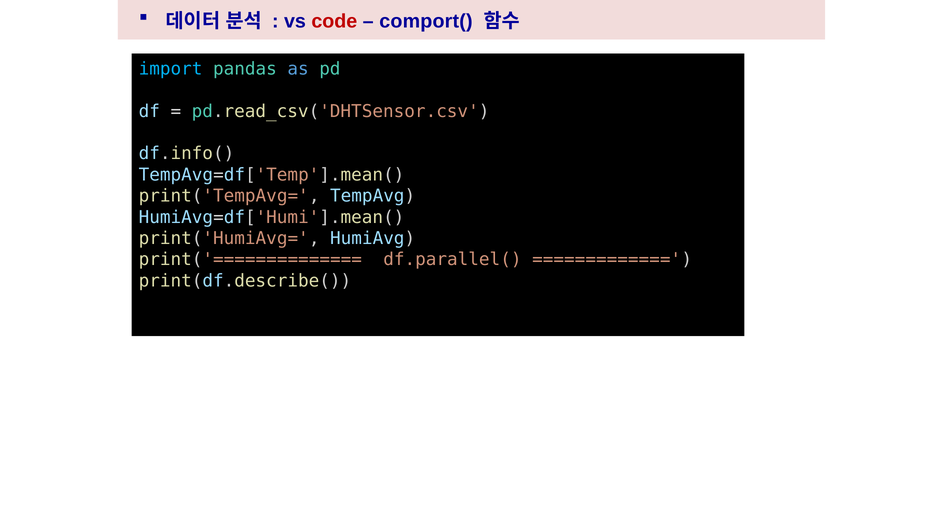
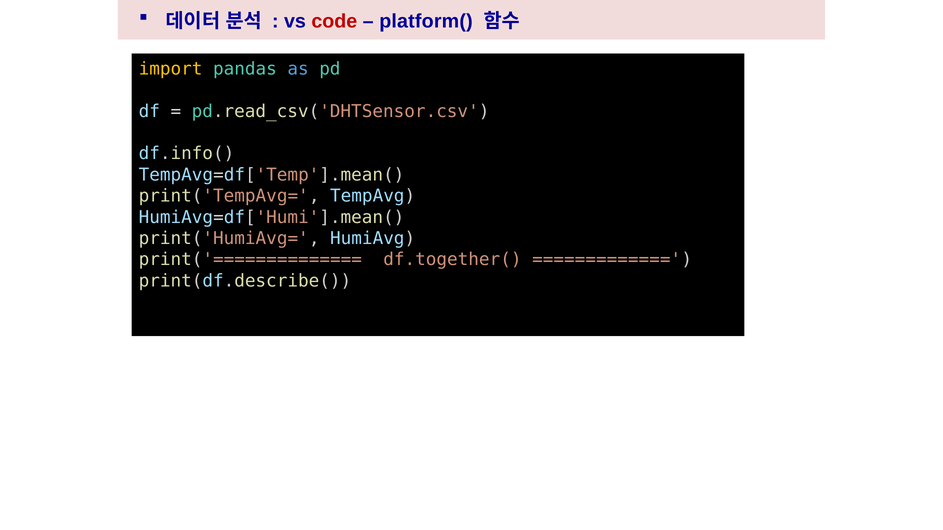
comport(: comport( -> platform(
import colour: light blue -> yellow
df.parallel(: df.parallel( -> df.together(
